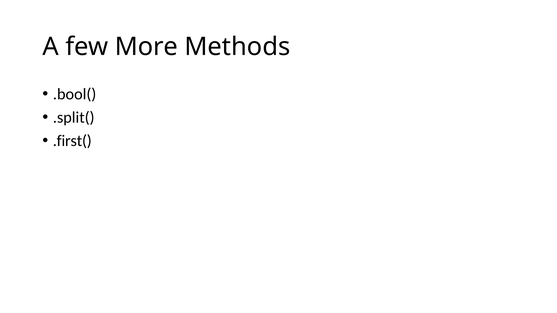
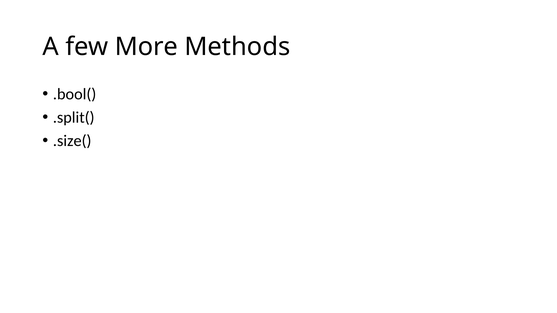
.first(: .first( -> .size(
